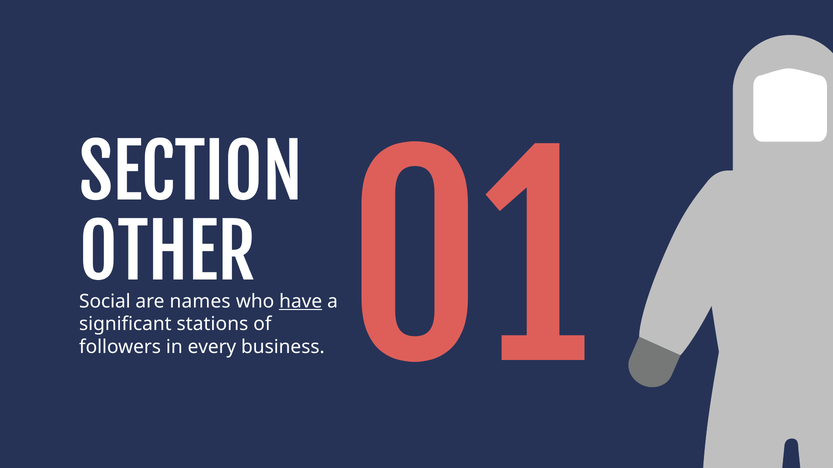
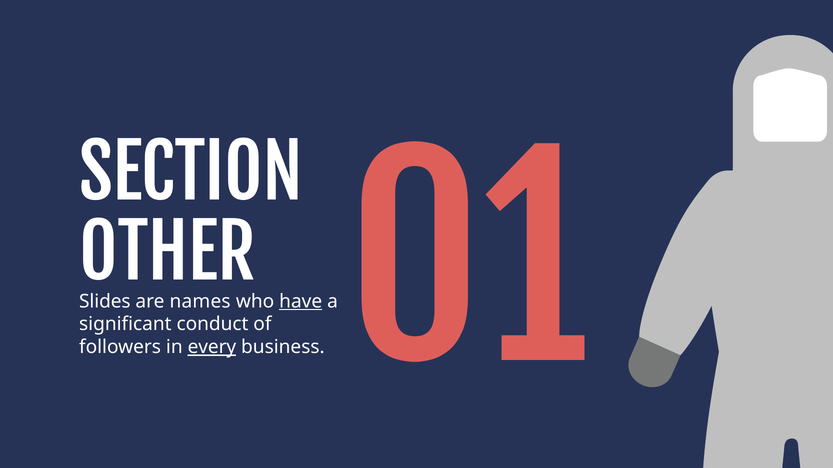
Social: Social -> Slides
stations: stations -> conduct
every underline: none -> present
